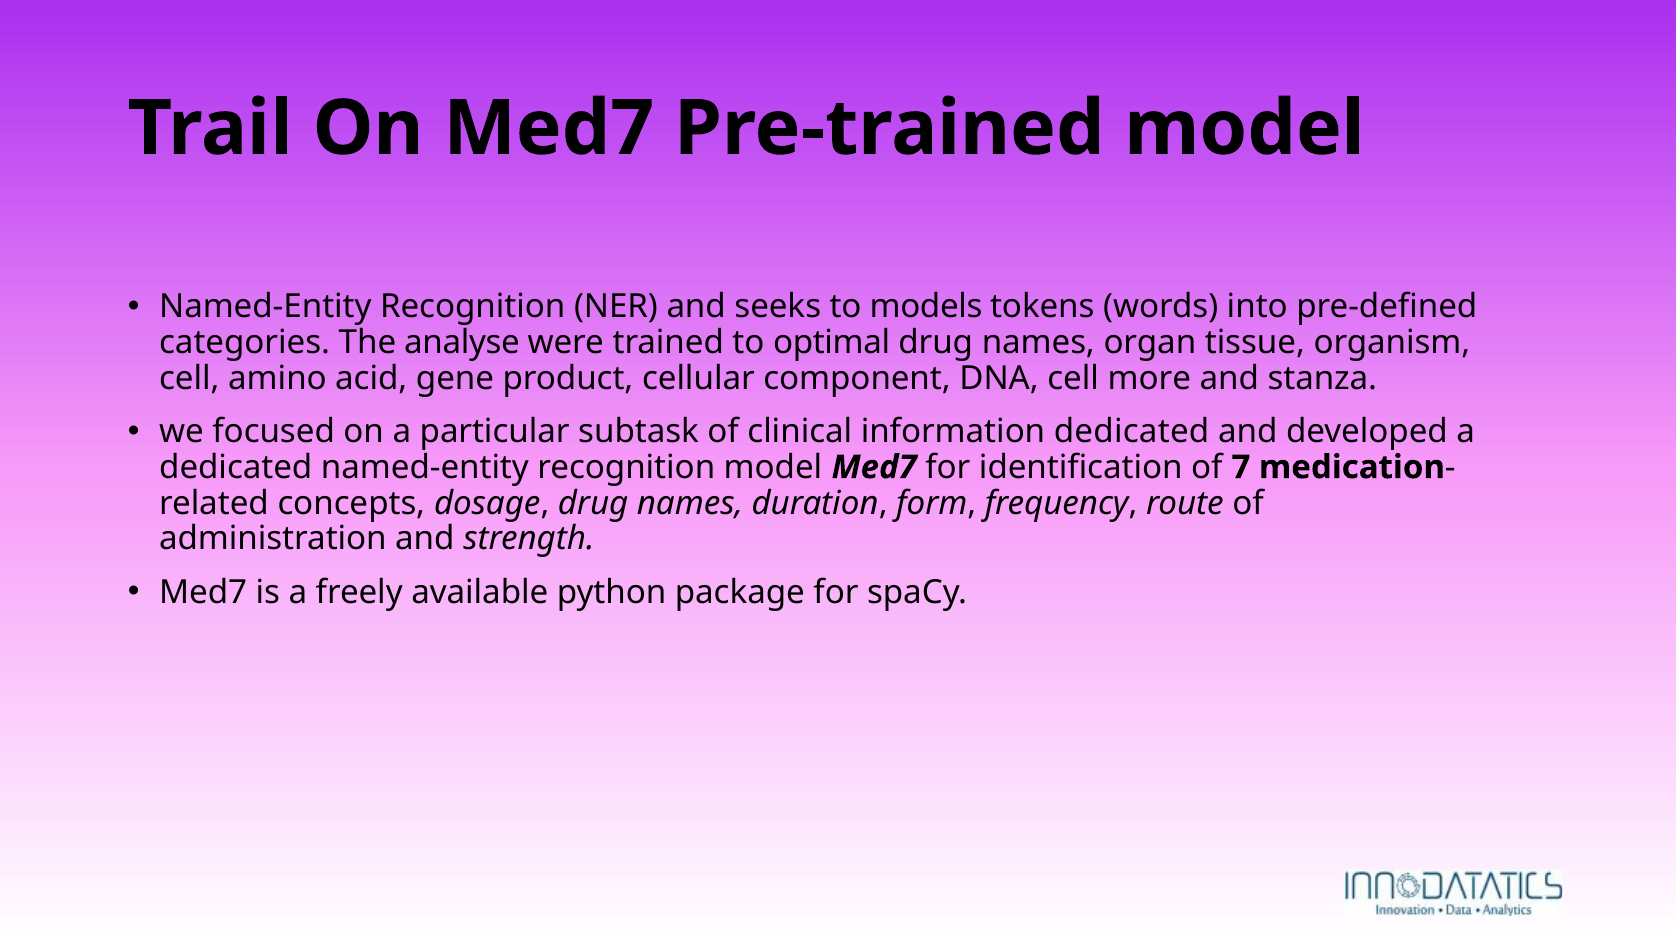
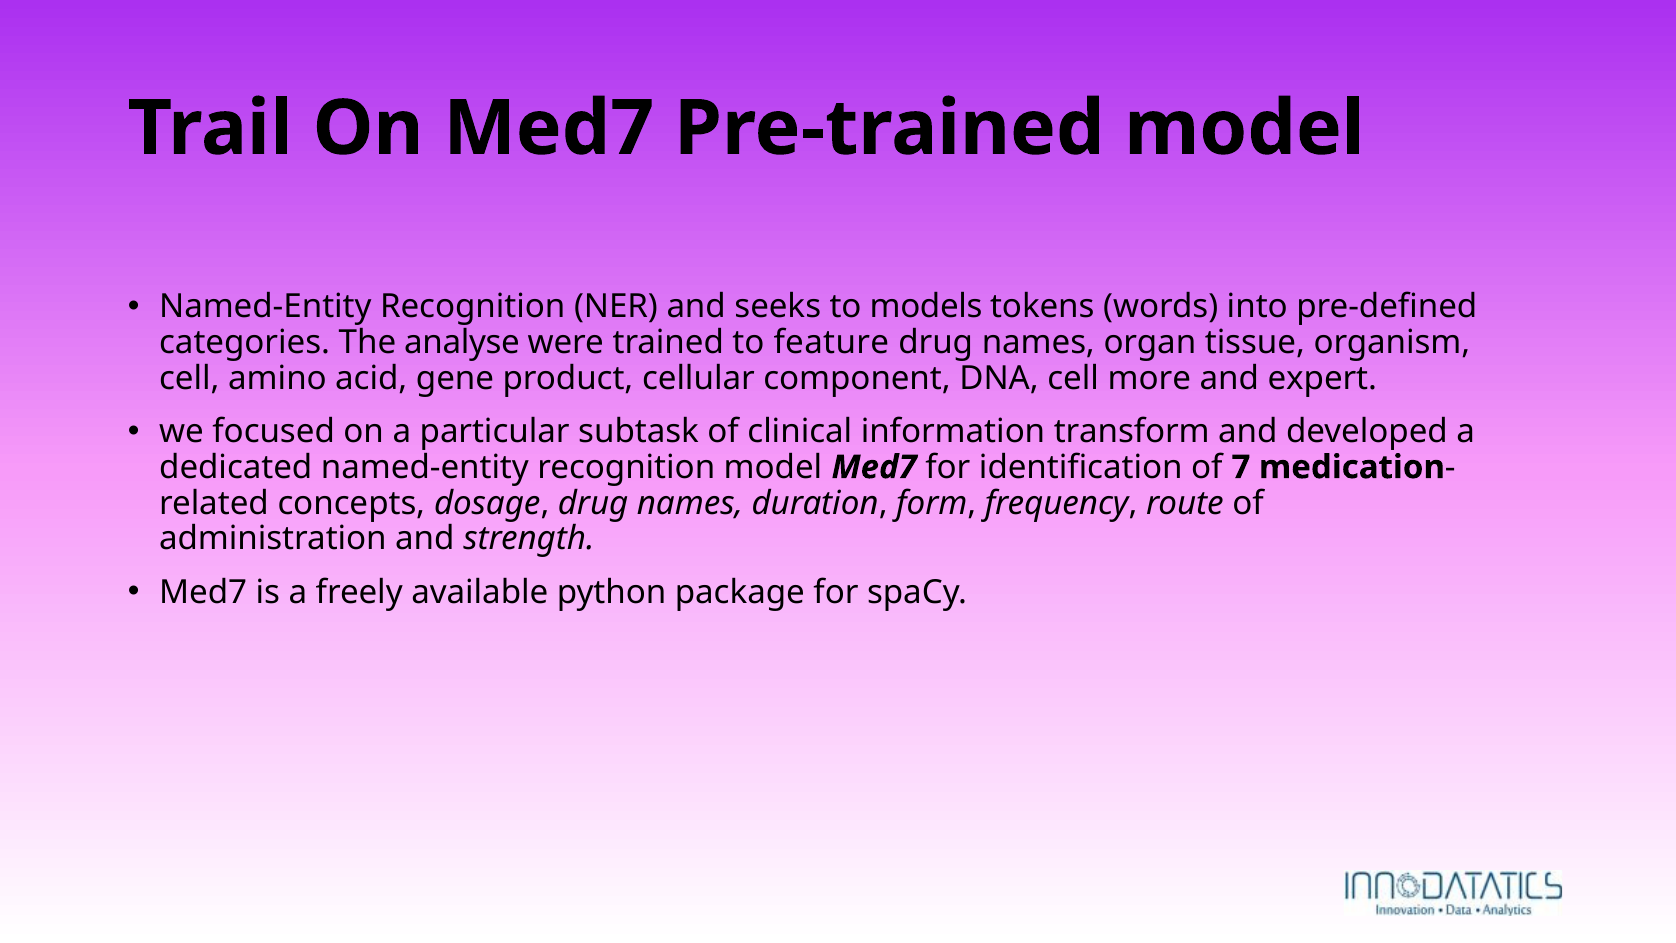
optimal: optimal -> feature
stanza: stanza -> expert
information dedicated: dedicated -> transform
